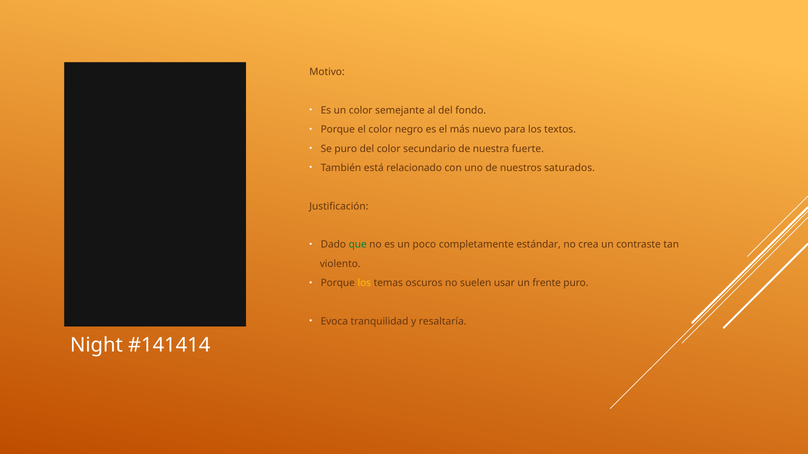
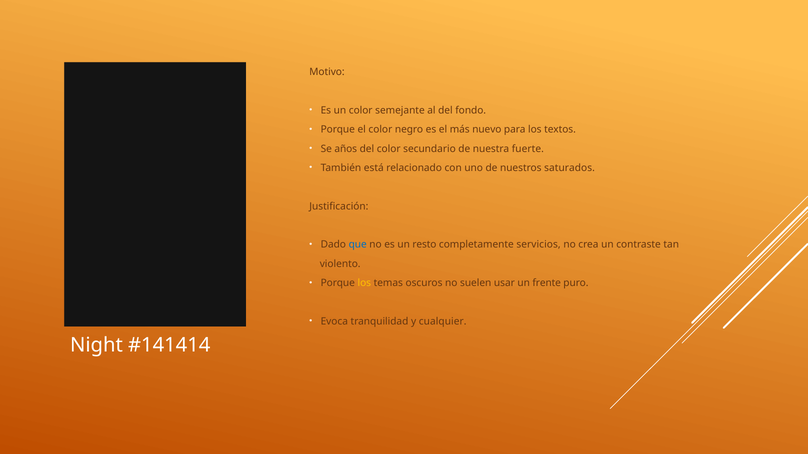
Se puro: puro -> años
que colour: green -> blue
poco: poco -> resto
estándar: estándar -> servicios
resaltaría: resaltaría -> cualquier
